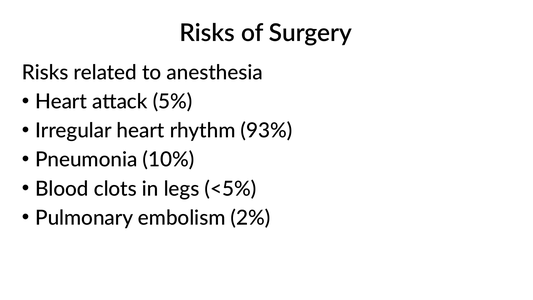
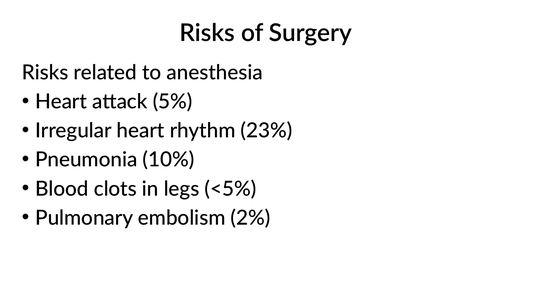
93%: 93% -> 23%
